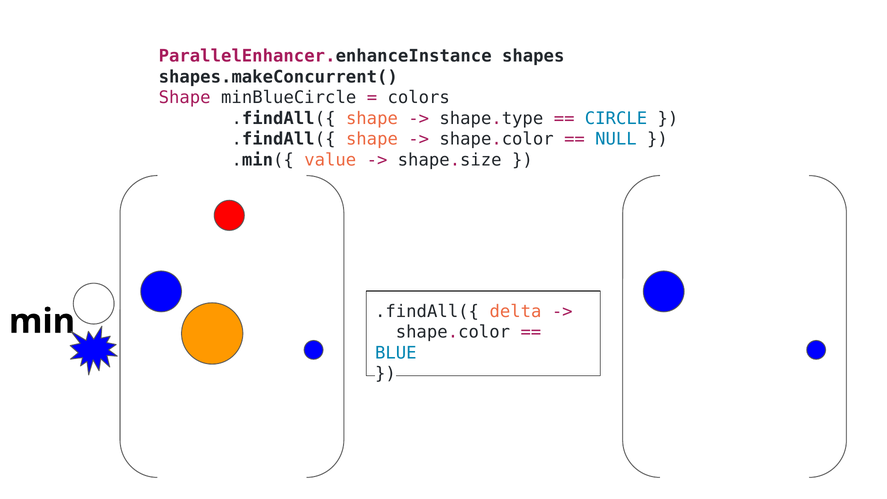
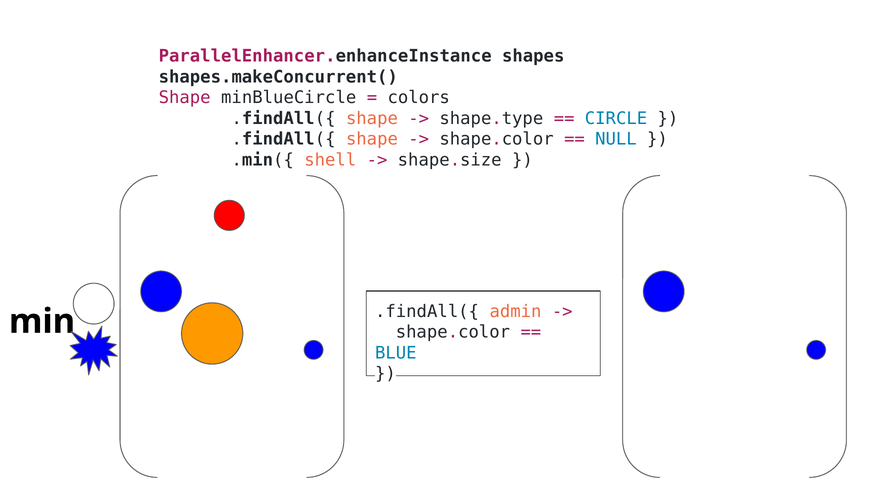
value: value -> shell
delta: delta -> admin
